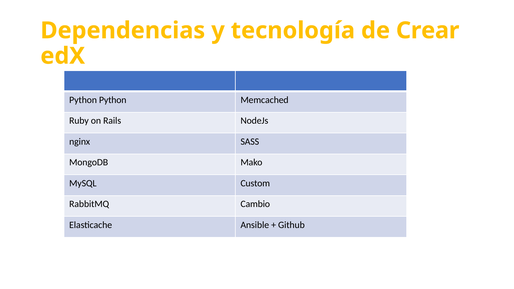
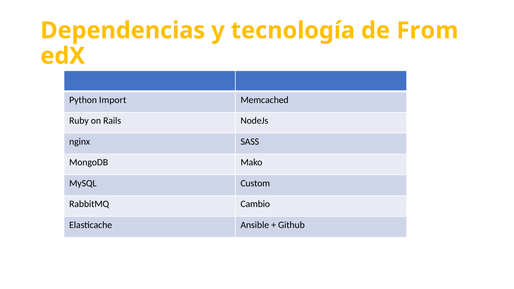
Crear: Crear -> From
Python Python: Python -> Import
